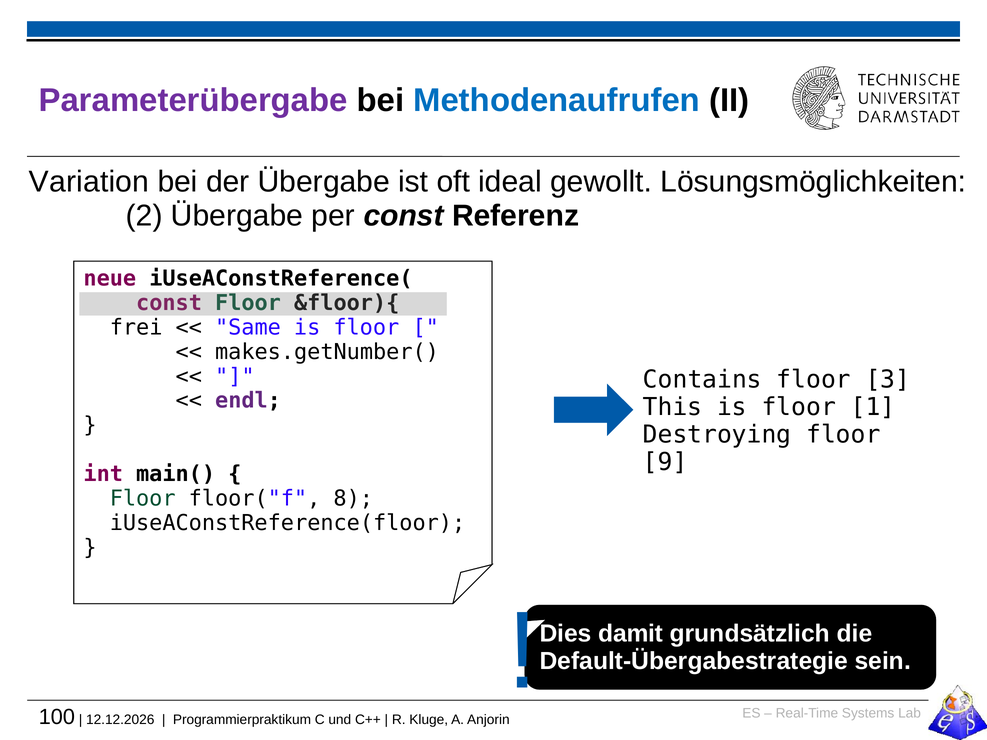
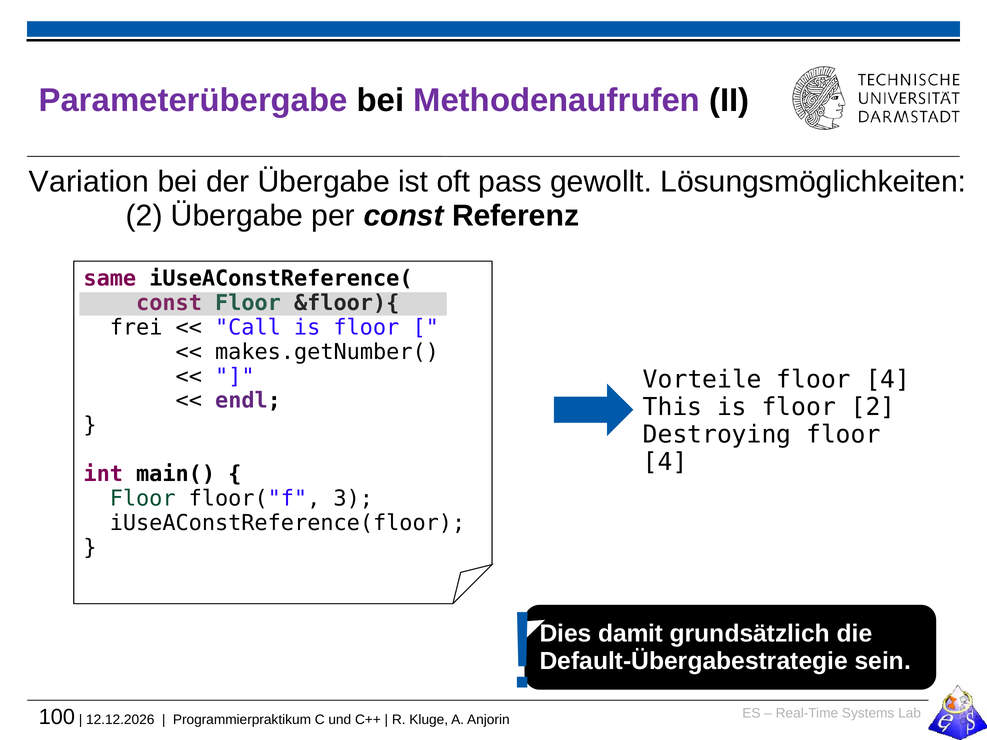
Methodenaufrufen colour: blue -> purple
ideal: ideal -> pass
neue: neue -> same
Same: Same -> Call
Contains: Contains -> Vorteile
3 at (888, 380): 3 -> 4
floor 1: 1 -> 2
9 at (665, 462): 9 -> 4
8: 8 -> 3
